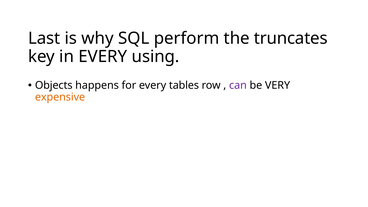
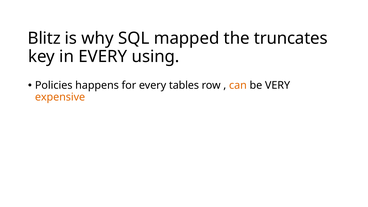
Last: Last -> Blitz
perform: perform -> mapped
Objects: Objects -> Policies
can colour: purple -> orange
